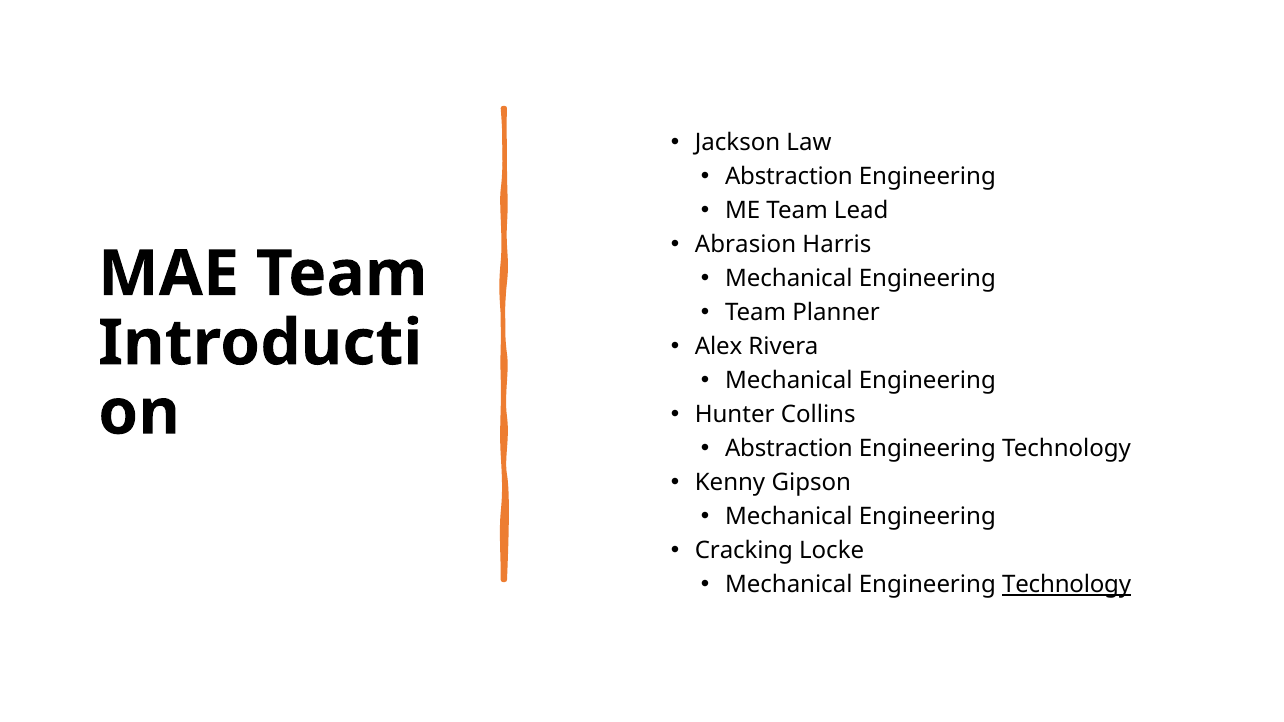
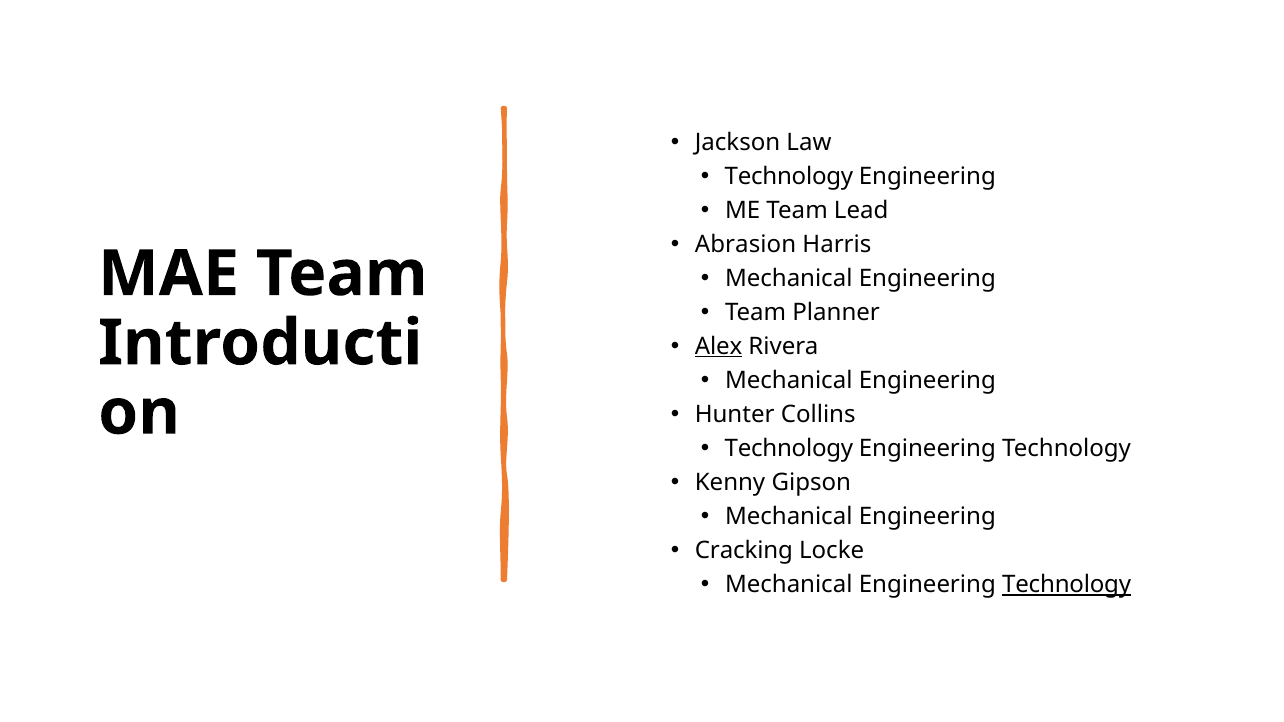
Abstraction at (789, 176): Abstraction -> Technology
Alex underline: none -> present
Abstraction at (789, 449): Abstraction -> Technology
